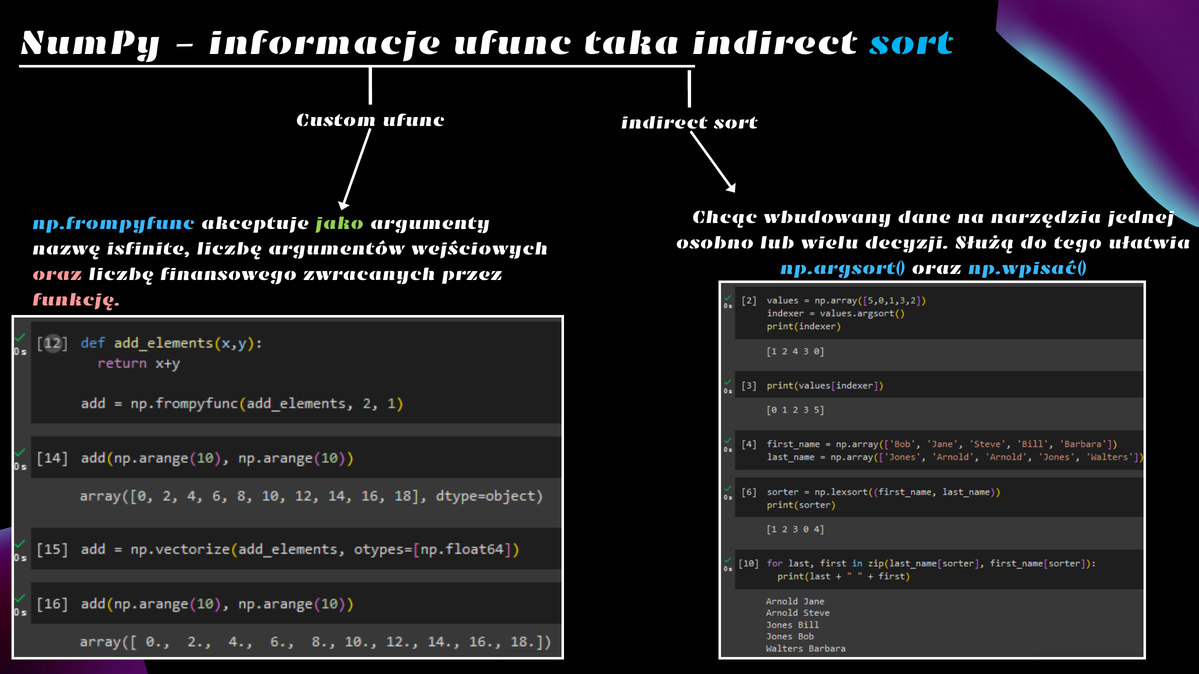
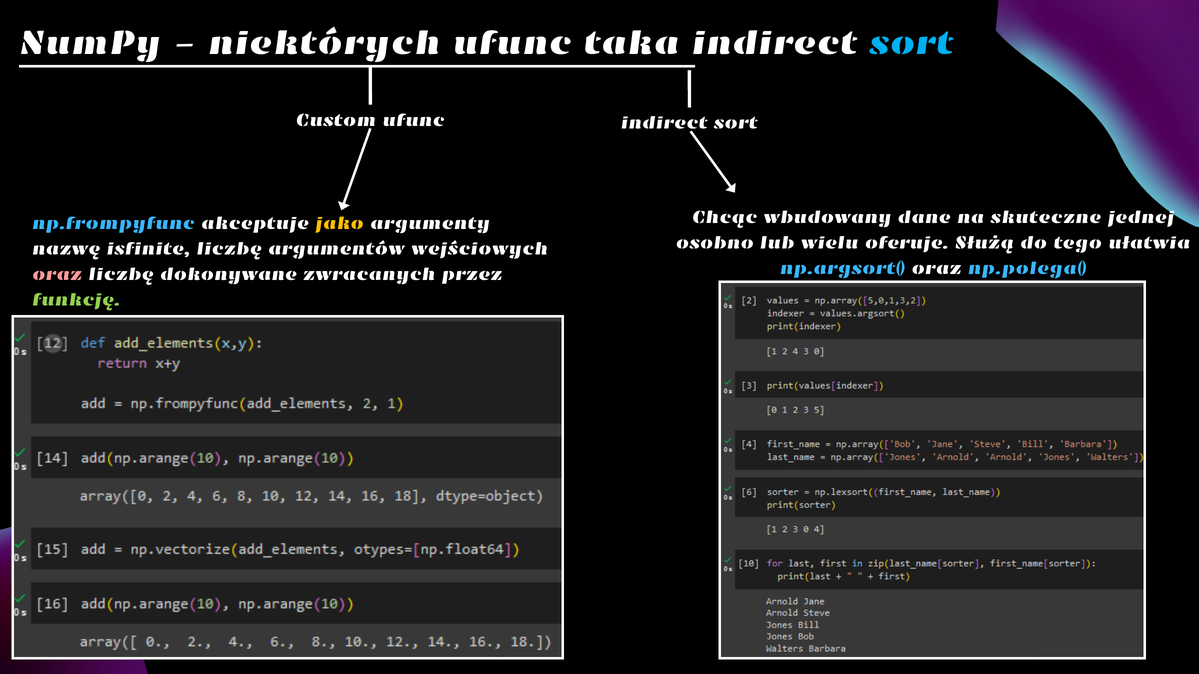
informacje: informacje -> niektórych
narzędzia: narzędzia -> skuteczne
jako colour: light green -> yellow
decyzji: decyzji -> oferuje
np.wpisać(: np.wpisać( -> np.polega(
finansowego: finansowego -> dokonywane
funkcję colour: pink -> light green
